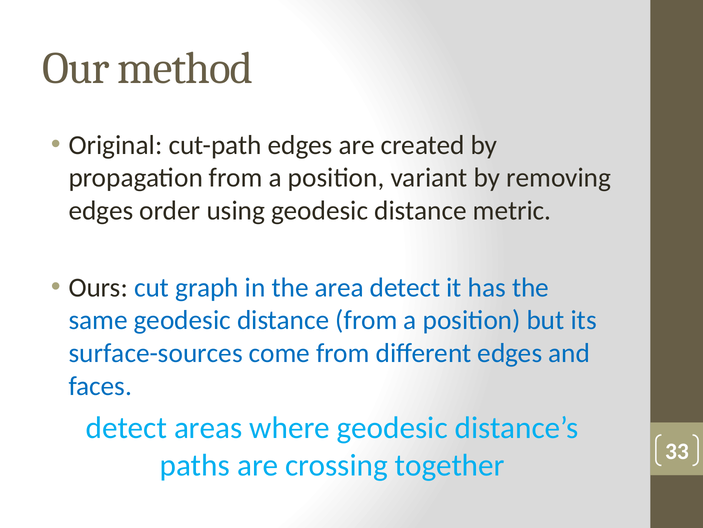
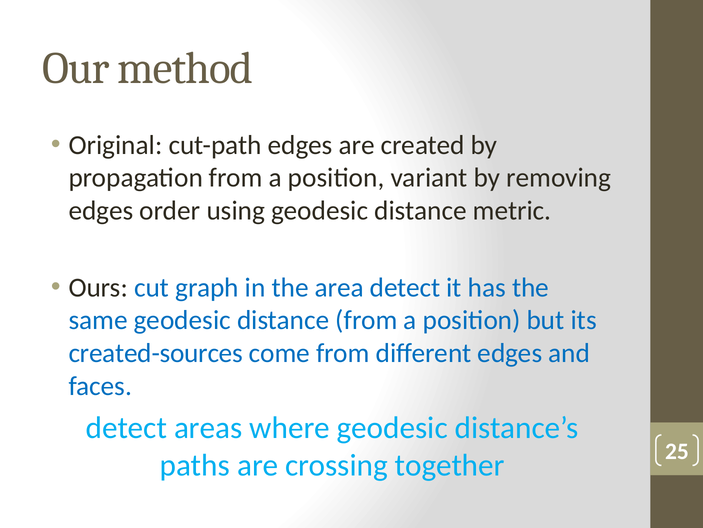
surface-sources: surface-sources -> created-sources
33: 33 -> 25
